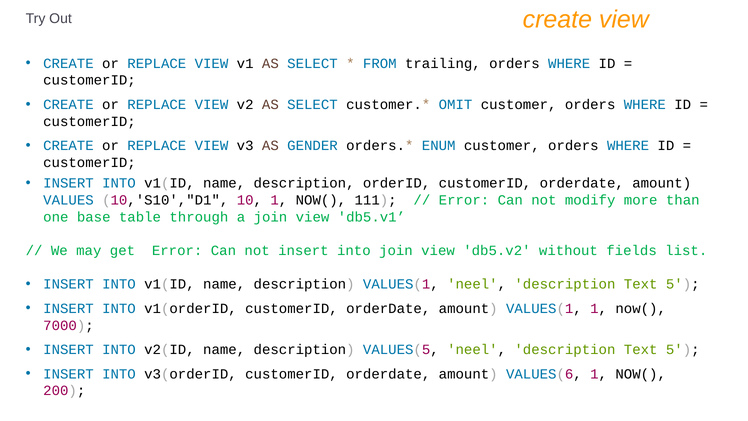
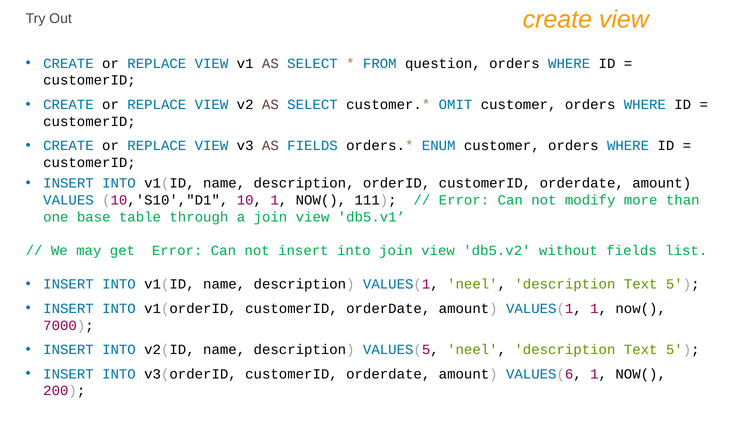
trailing: trailing -> question
AS GENDER: GENDER -> FIELDS
